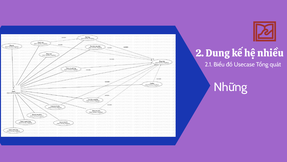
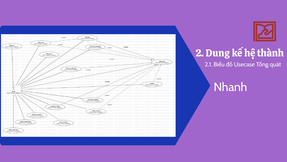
nhiều: nhiều -> thành
Những: Những -> Nhanh
